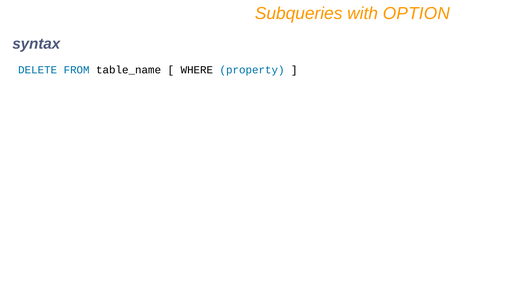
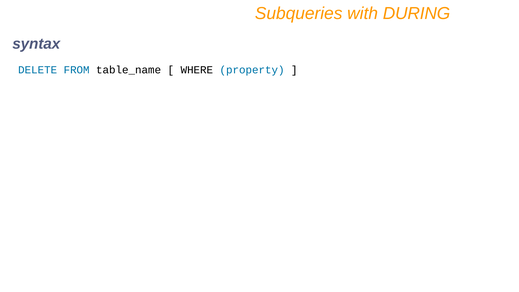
OPTION: OPTION -> DURING
